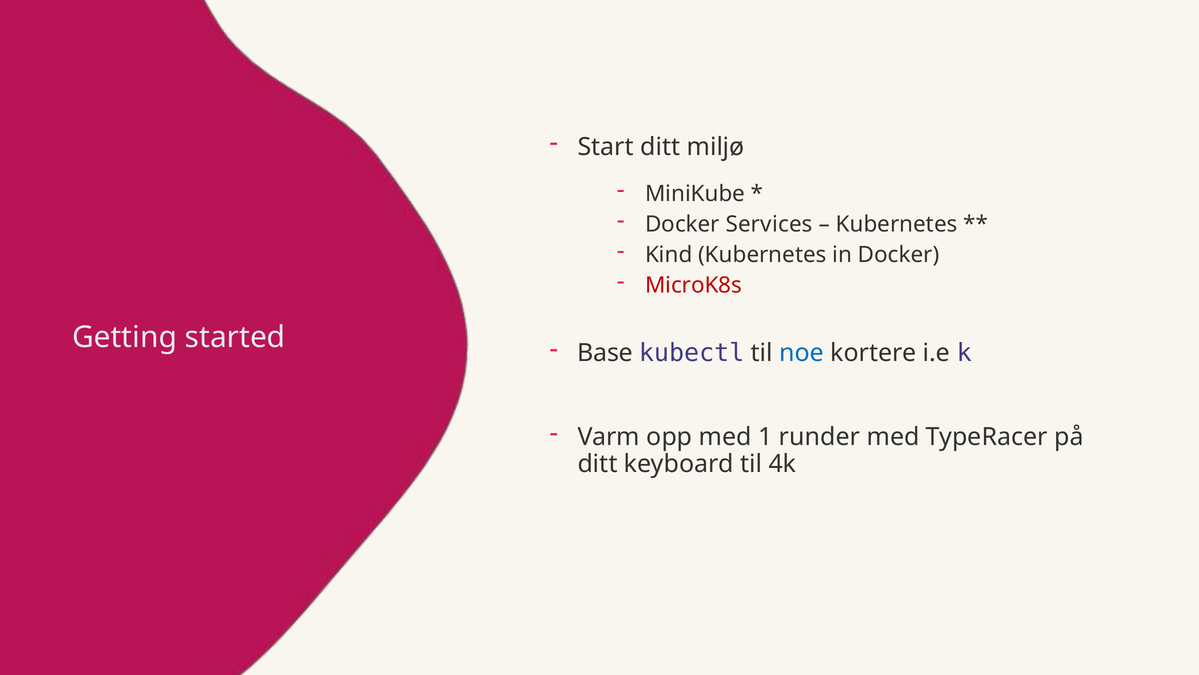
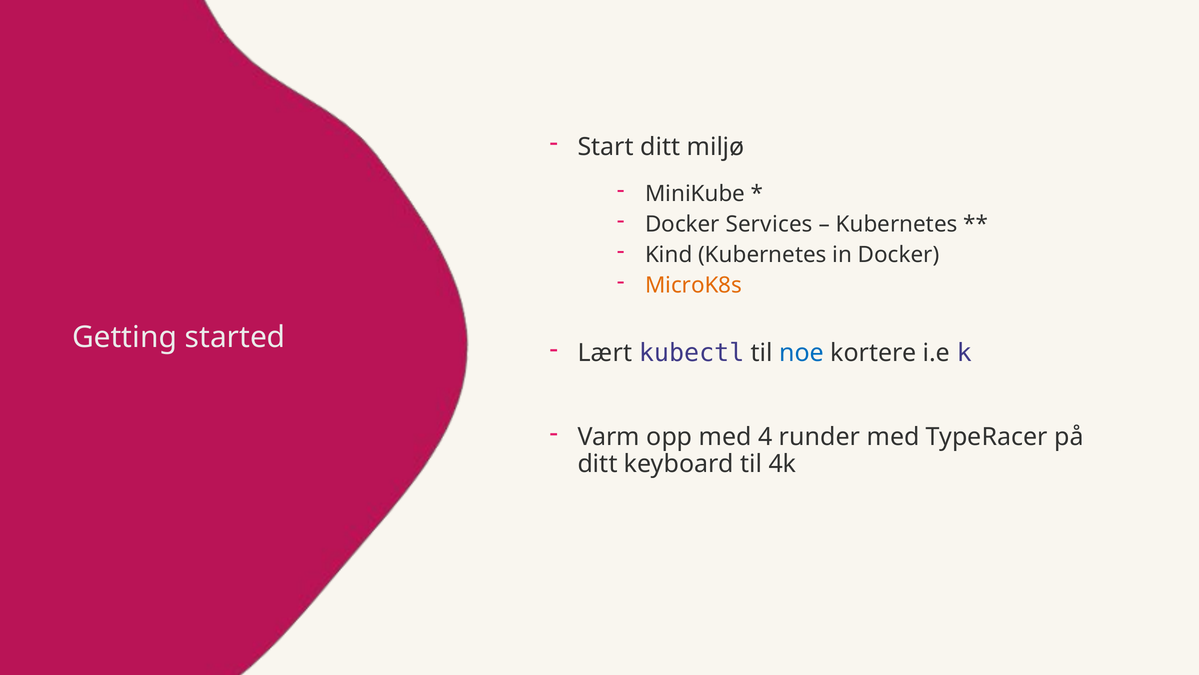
MicroK8s colour: red -> orange
Base: Base -> Lært
1: 1 -> 4
